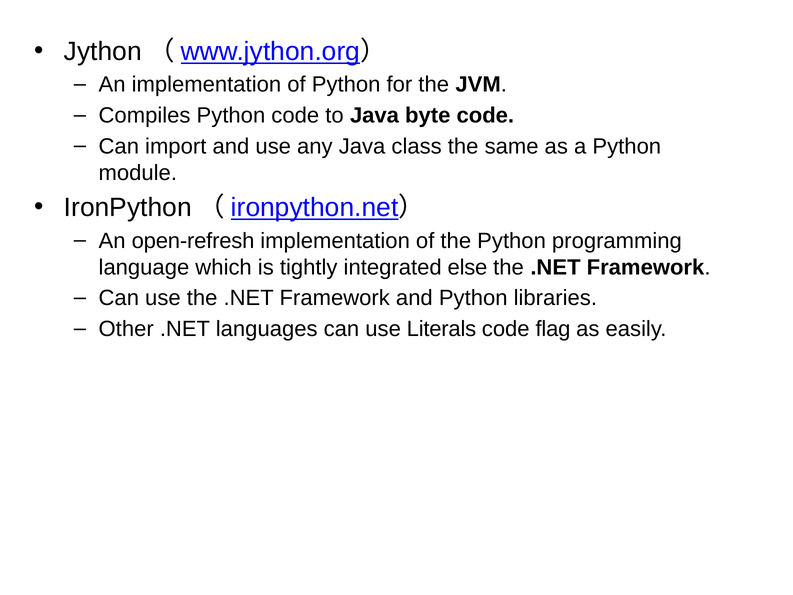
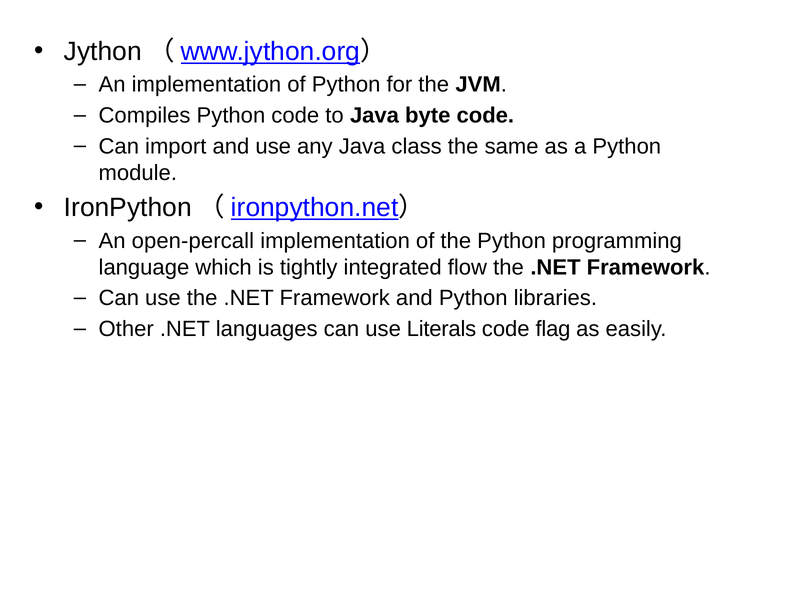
open-refresh: open-refresh -> open-percall
else: else -> flow
